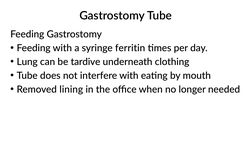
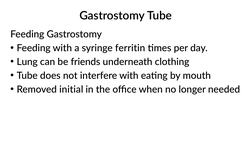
tardive: tardive -> friends
lining: lining -> initial
